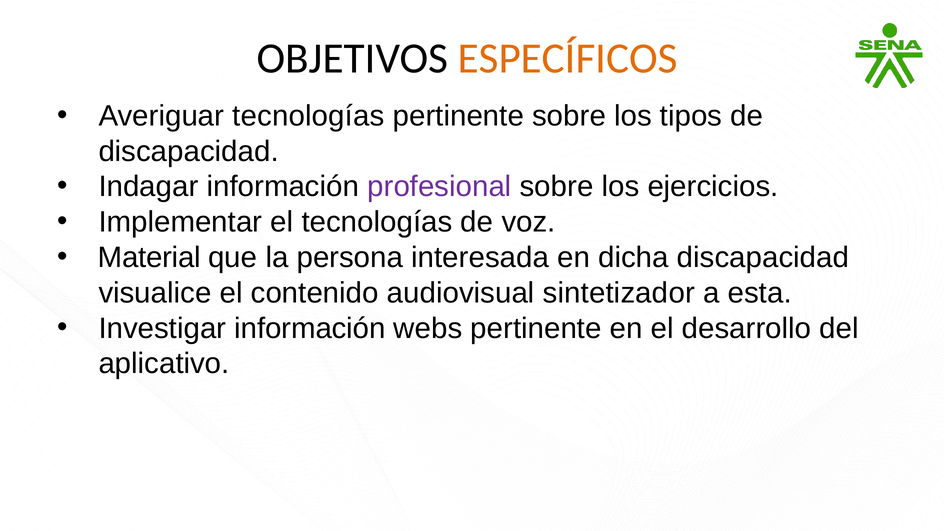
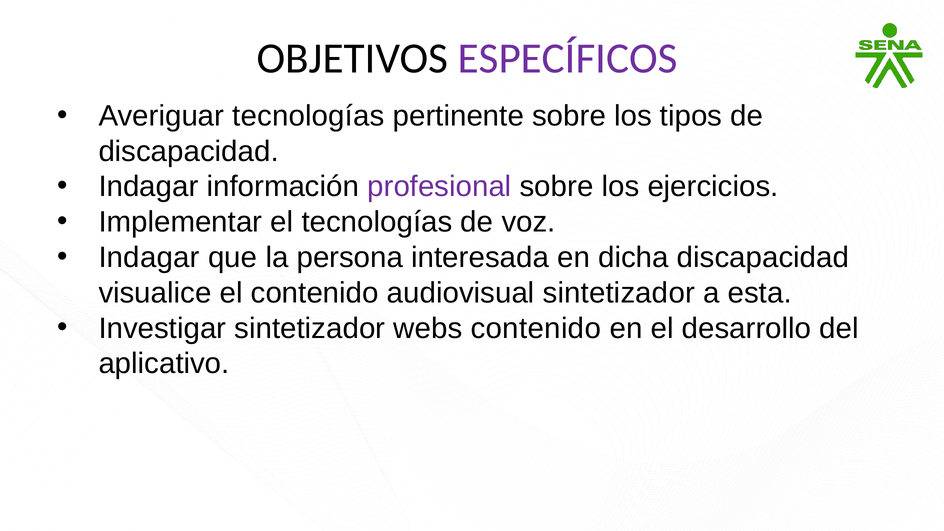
ESPECÍFICOS colour: orange -> purple
Material at (149, 258): Material -> Indagar
Investigar información: información -> sintetizador
webs pertinente: pertinente -> contenido
